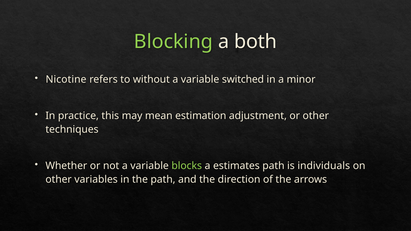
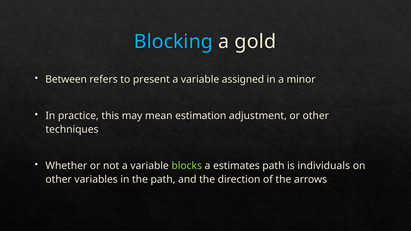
Blocking colour: light green -> light blue
both: both -> gold
Nicotine: Nicotine -> Between
without: without -> present
switched: switched -> assigned
